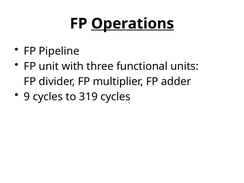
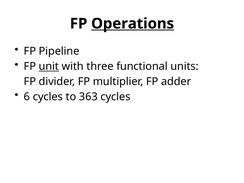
unit underline: none -> present
9: 9 -> 6
319: 319 -> 363
